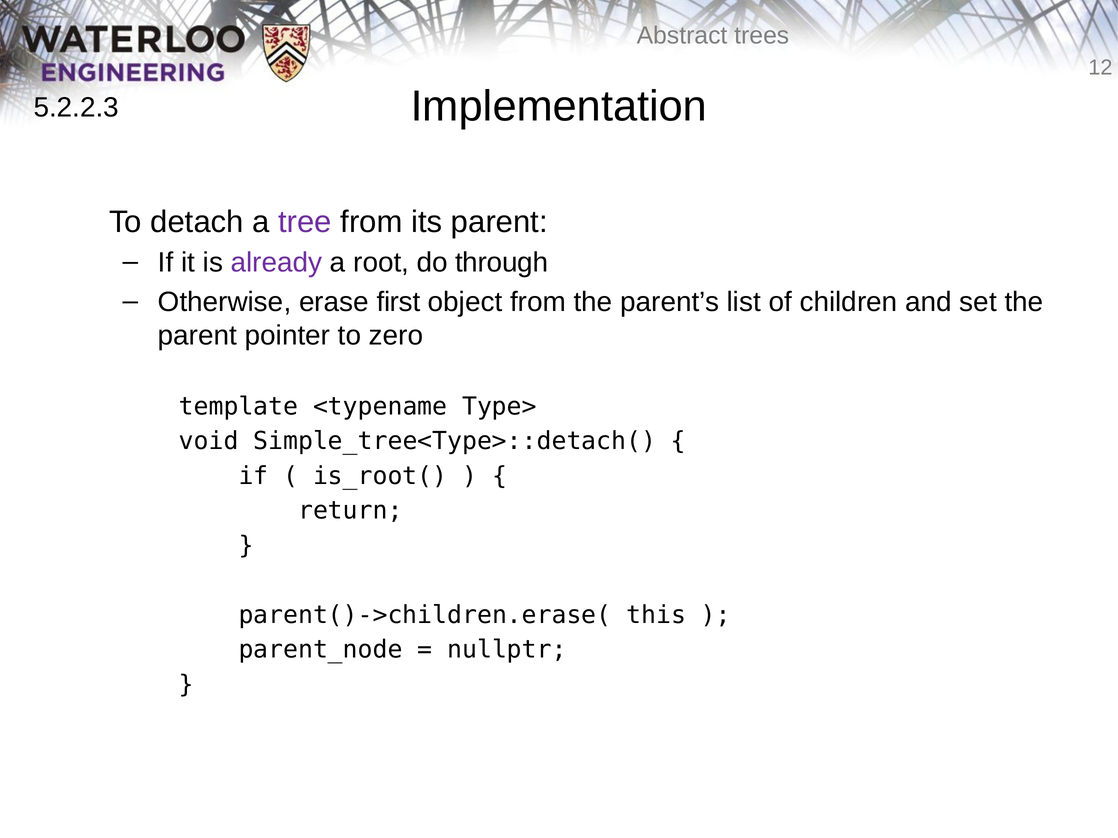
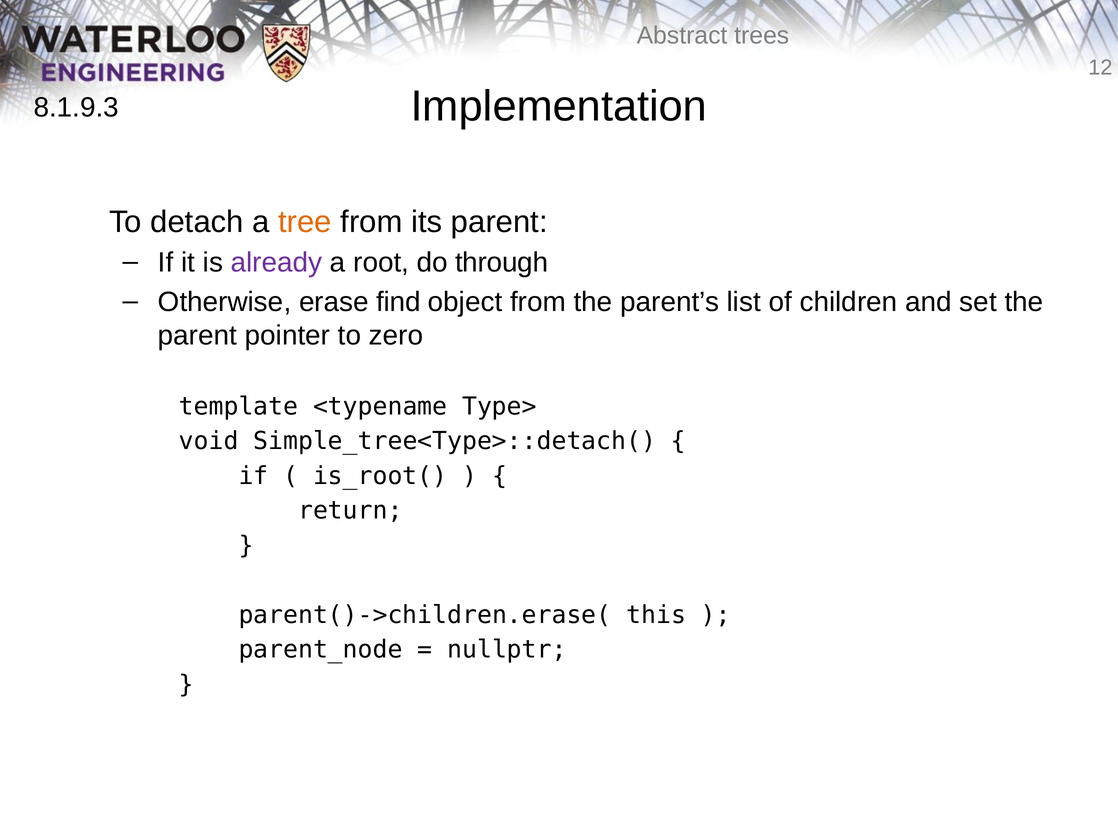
5.2.2.3: 5.2.2.3 -> 8.1.9.3
tree colour: purple -> orange
first: first -> find
